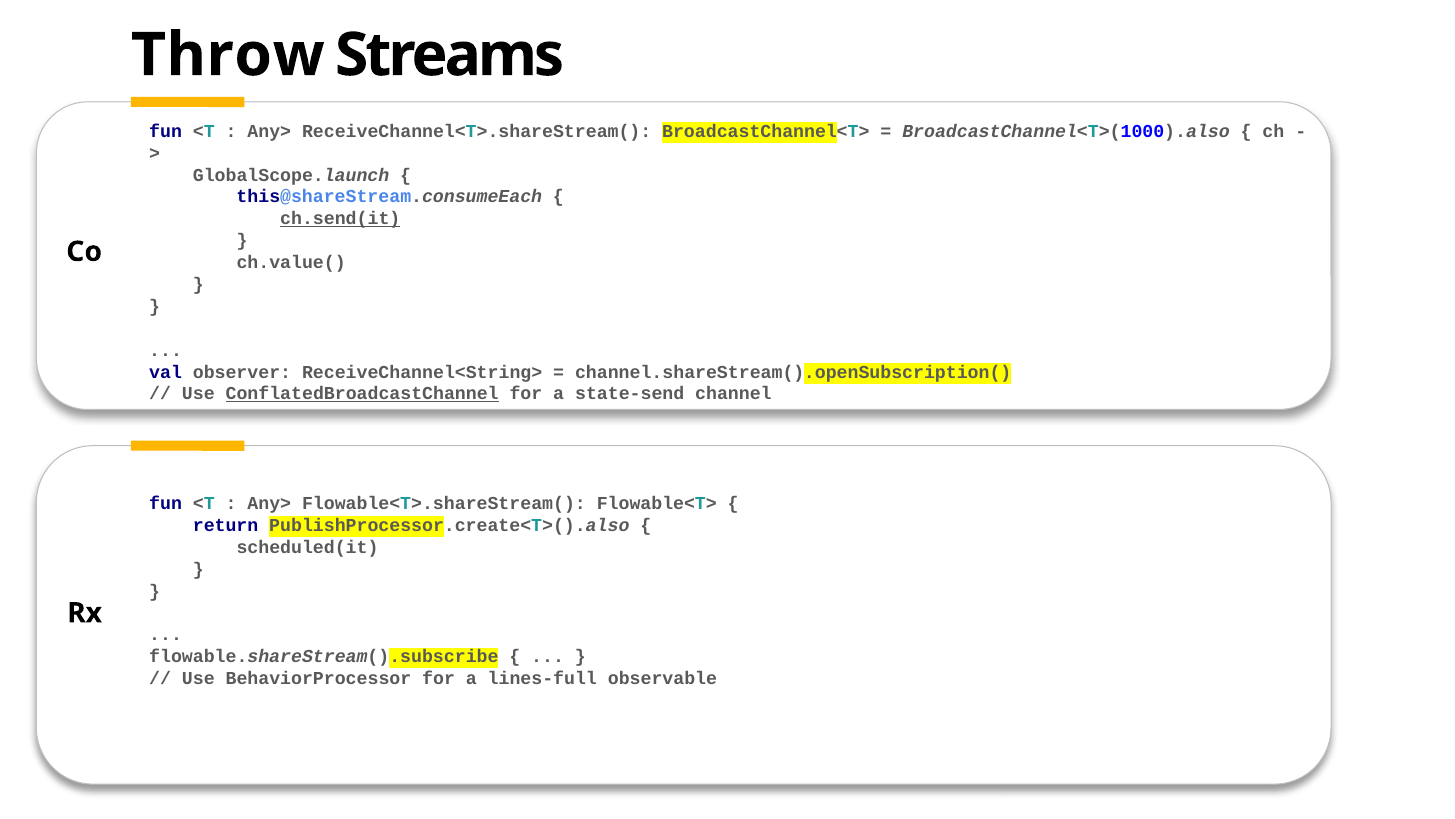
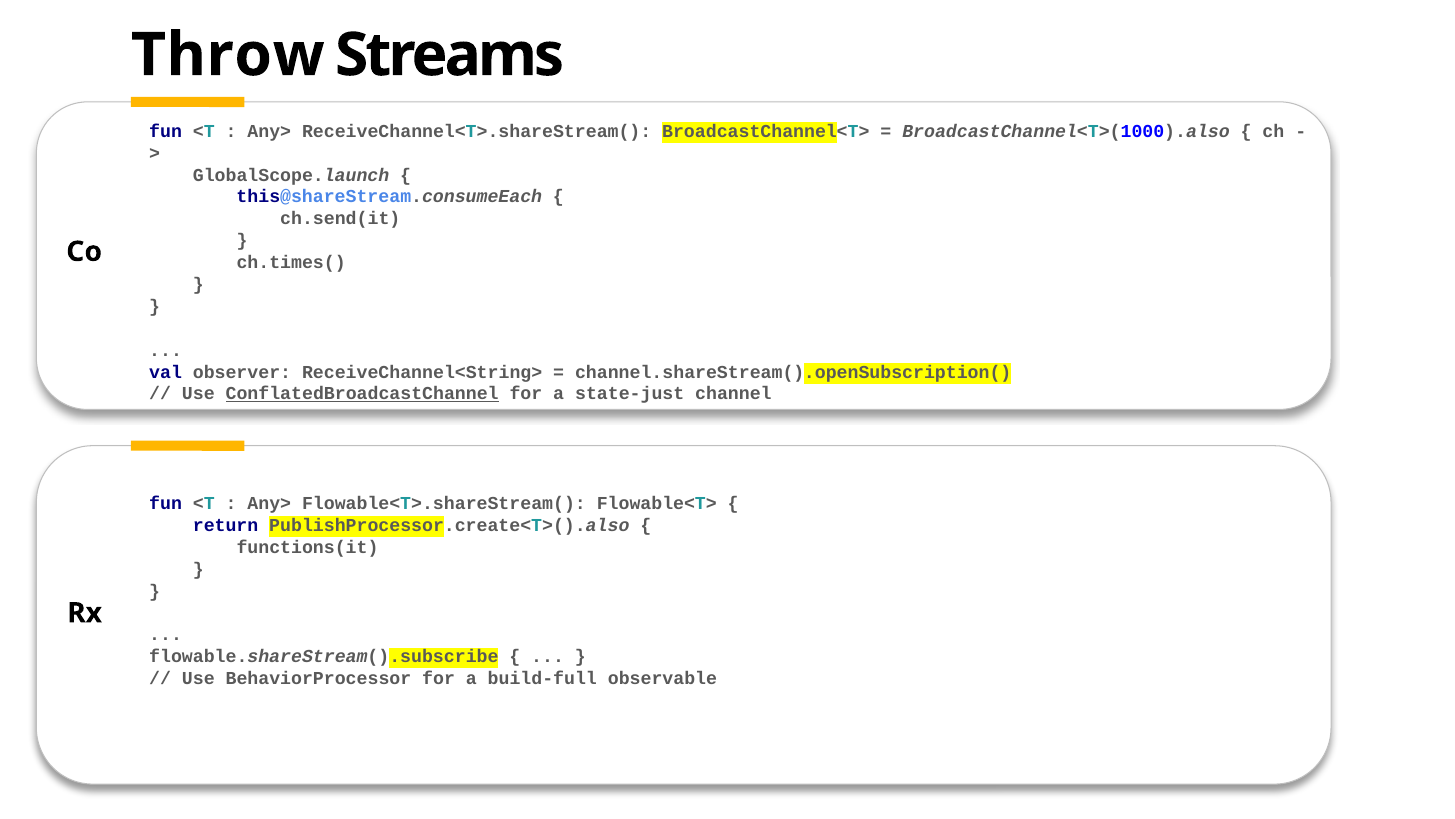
ch.send(it underline: present -> none
ch.value(: ch.value( -> ch.times(
state-send: state-send -> state-just
scheduled(it: scheduled(it -> functions(it
lines-full: lines-full -> build-full
